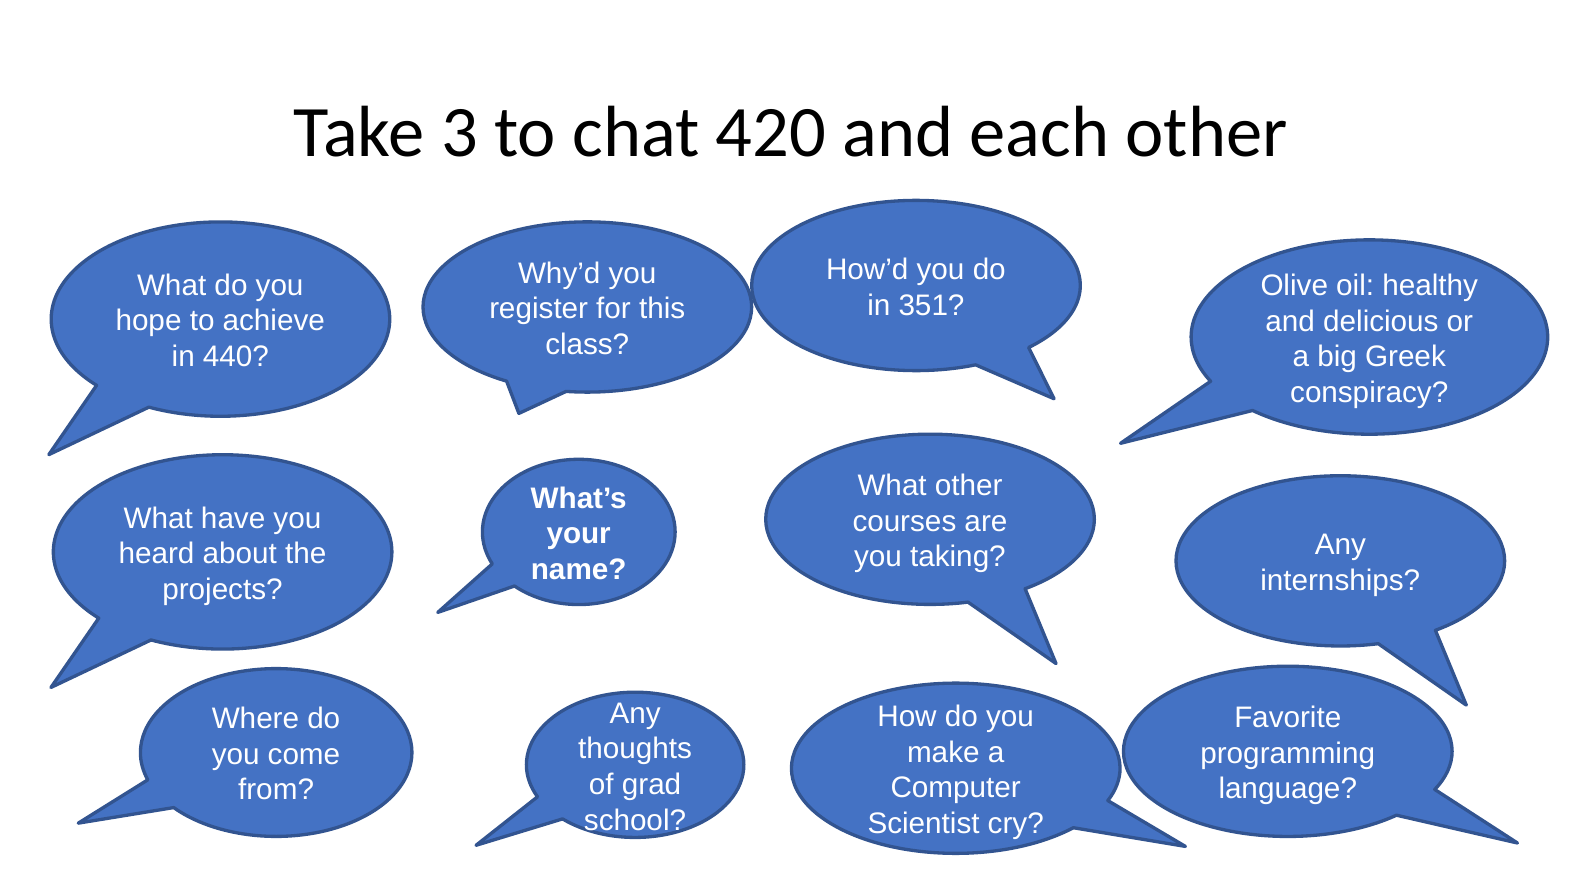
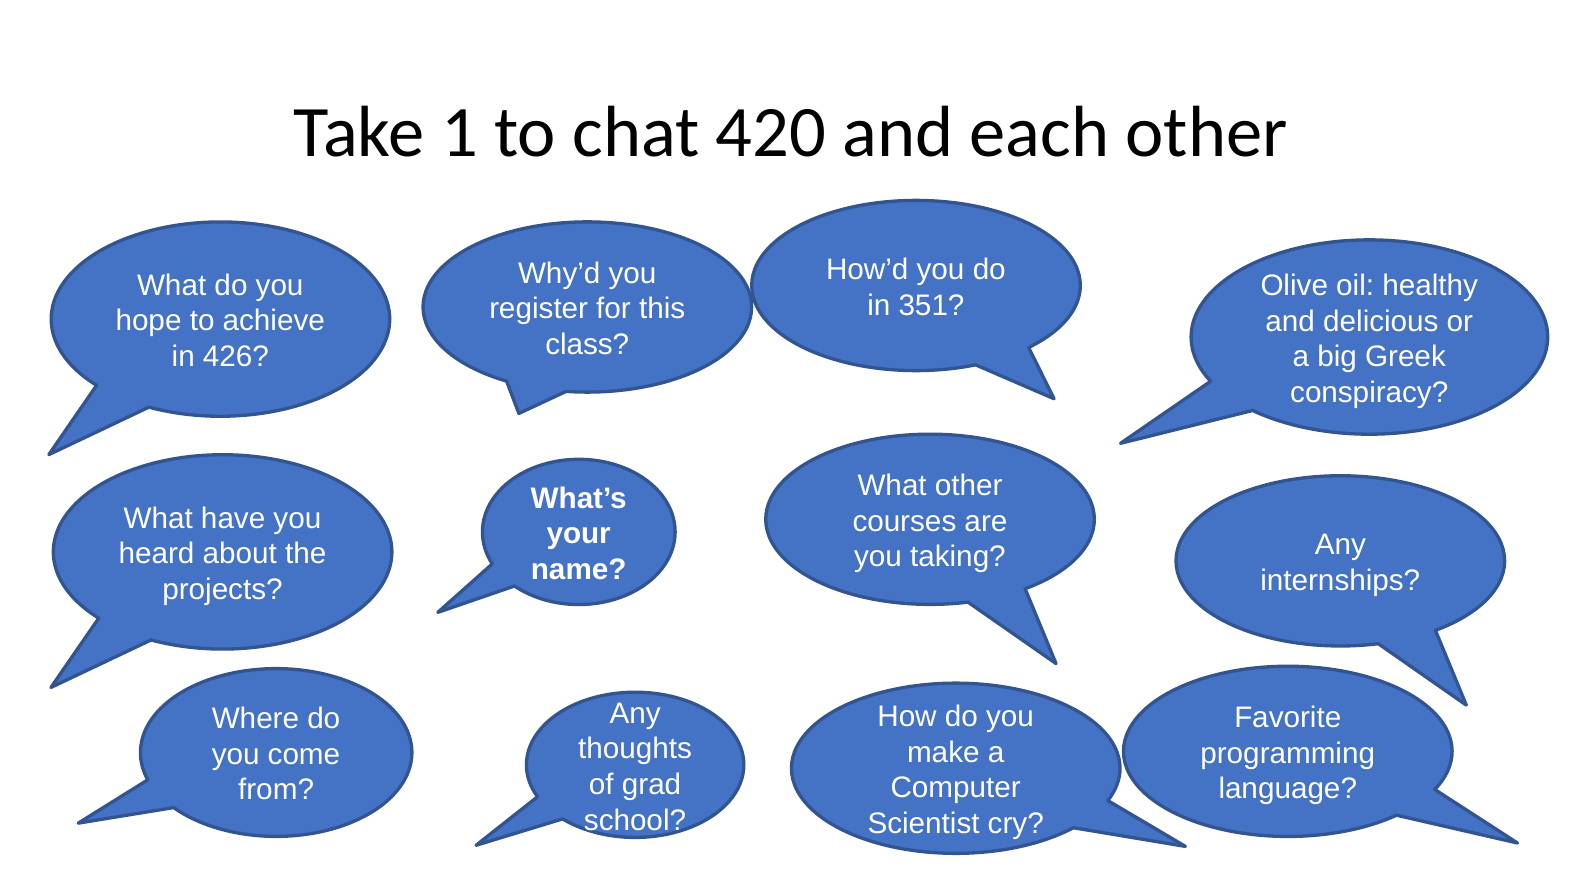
3: 3 -> 1
440: 440 -> 426
